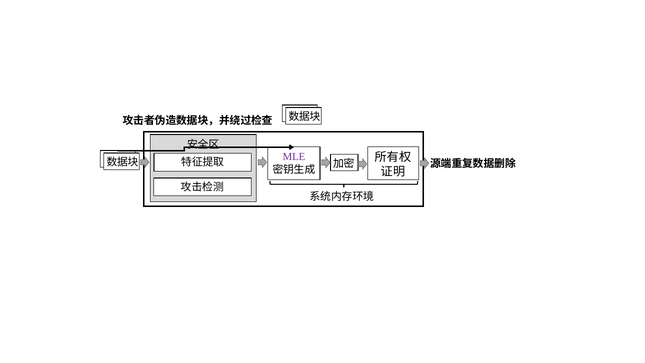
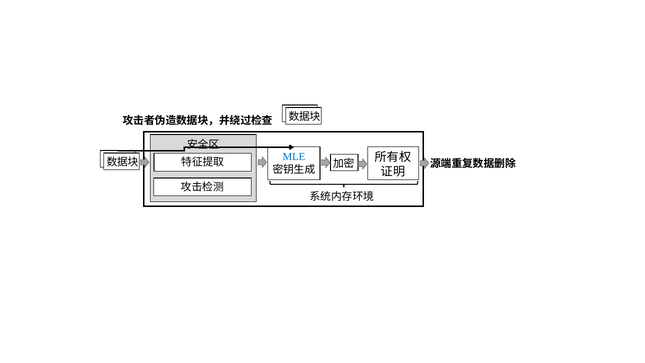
MLE colour: purple -> blue
